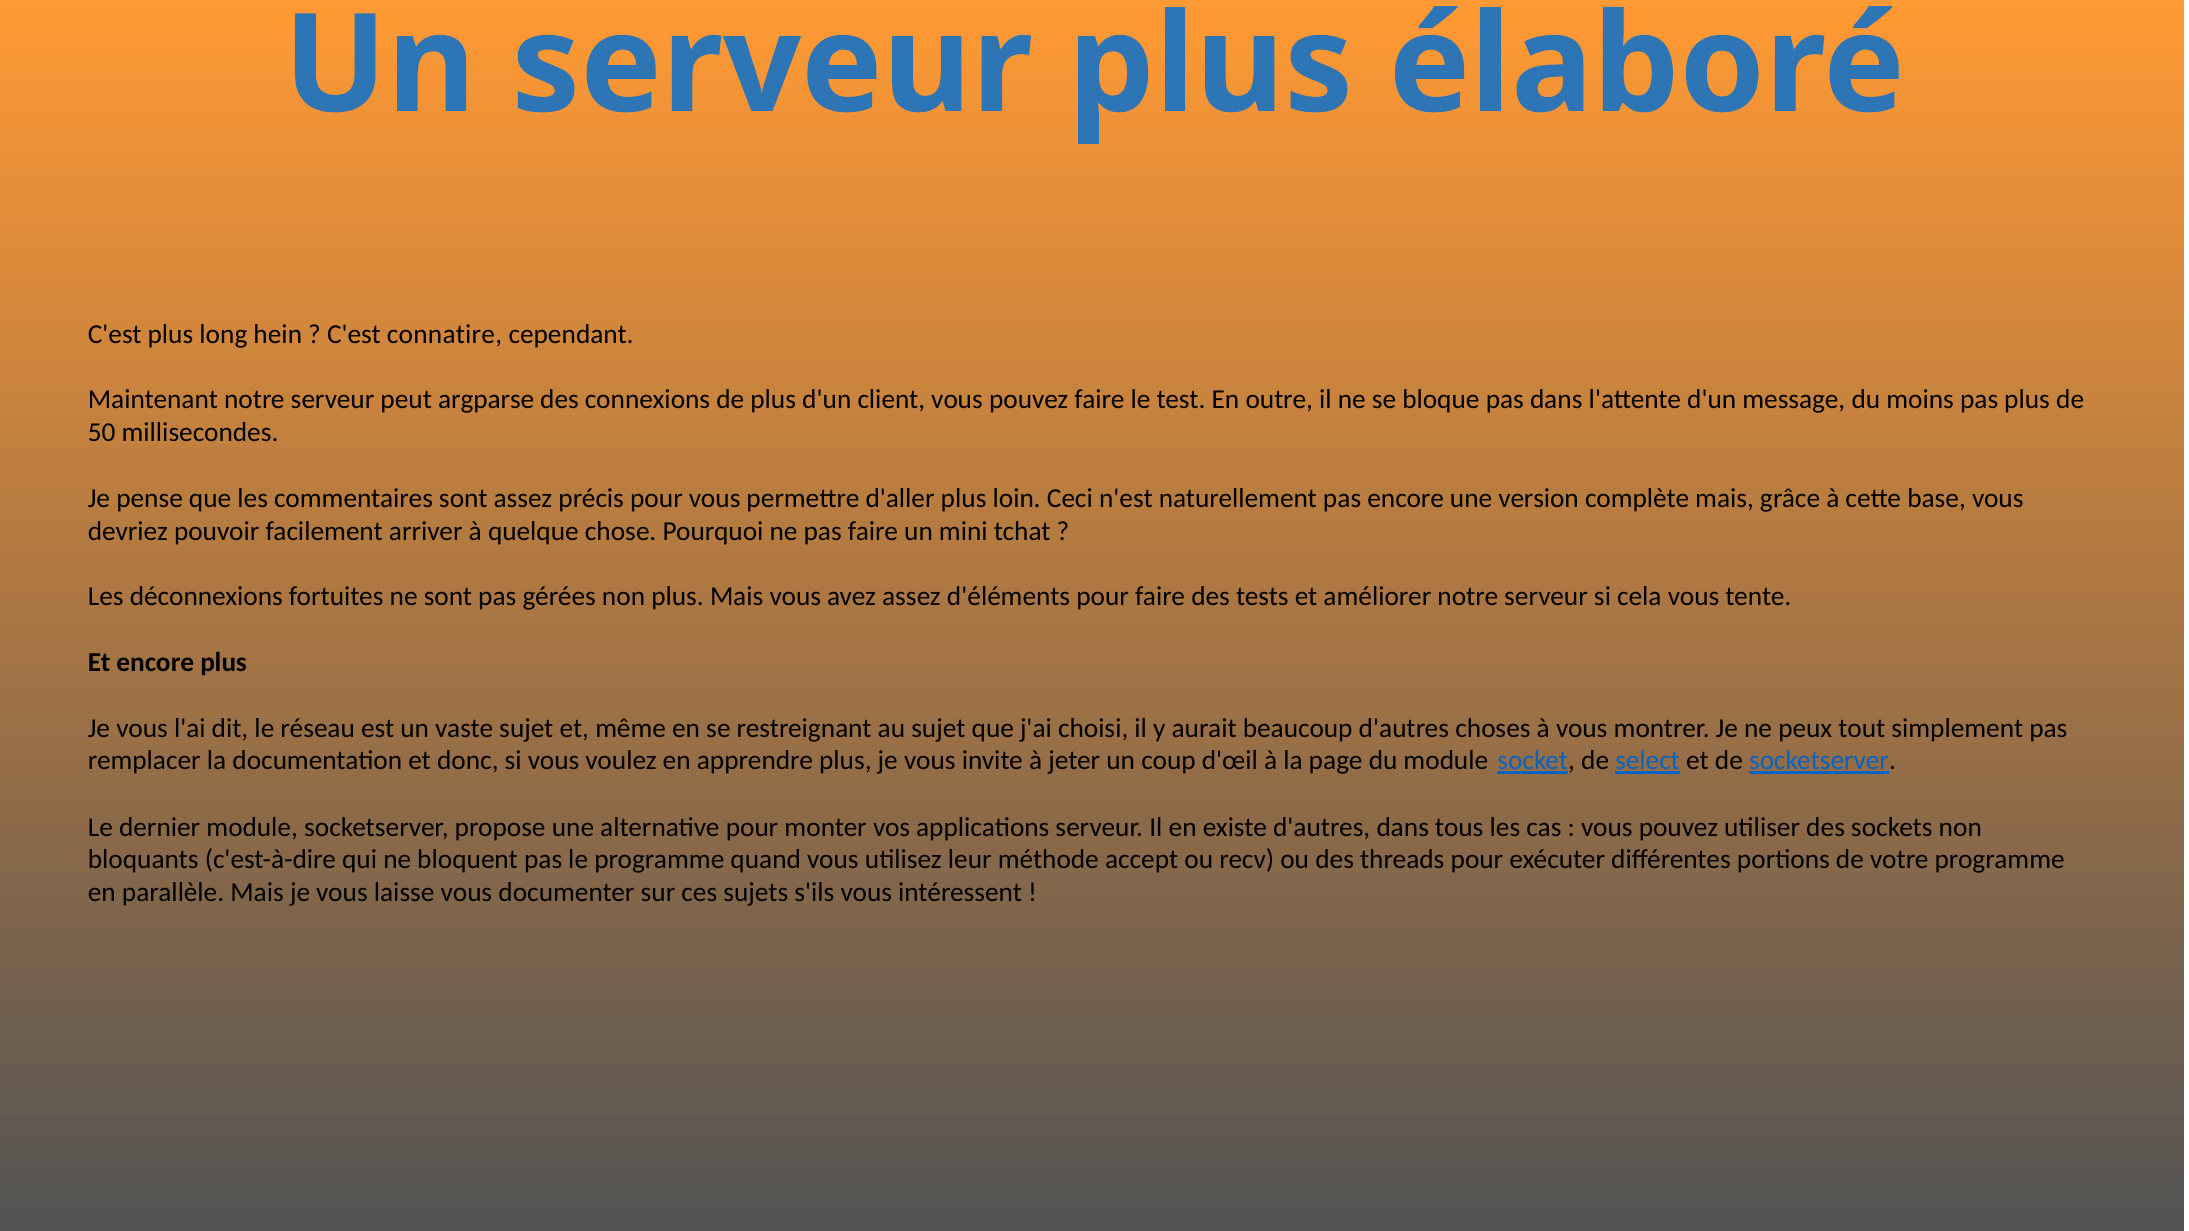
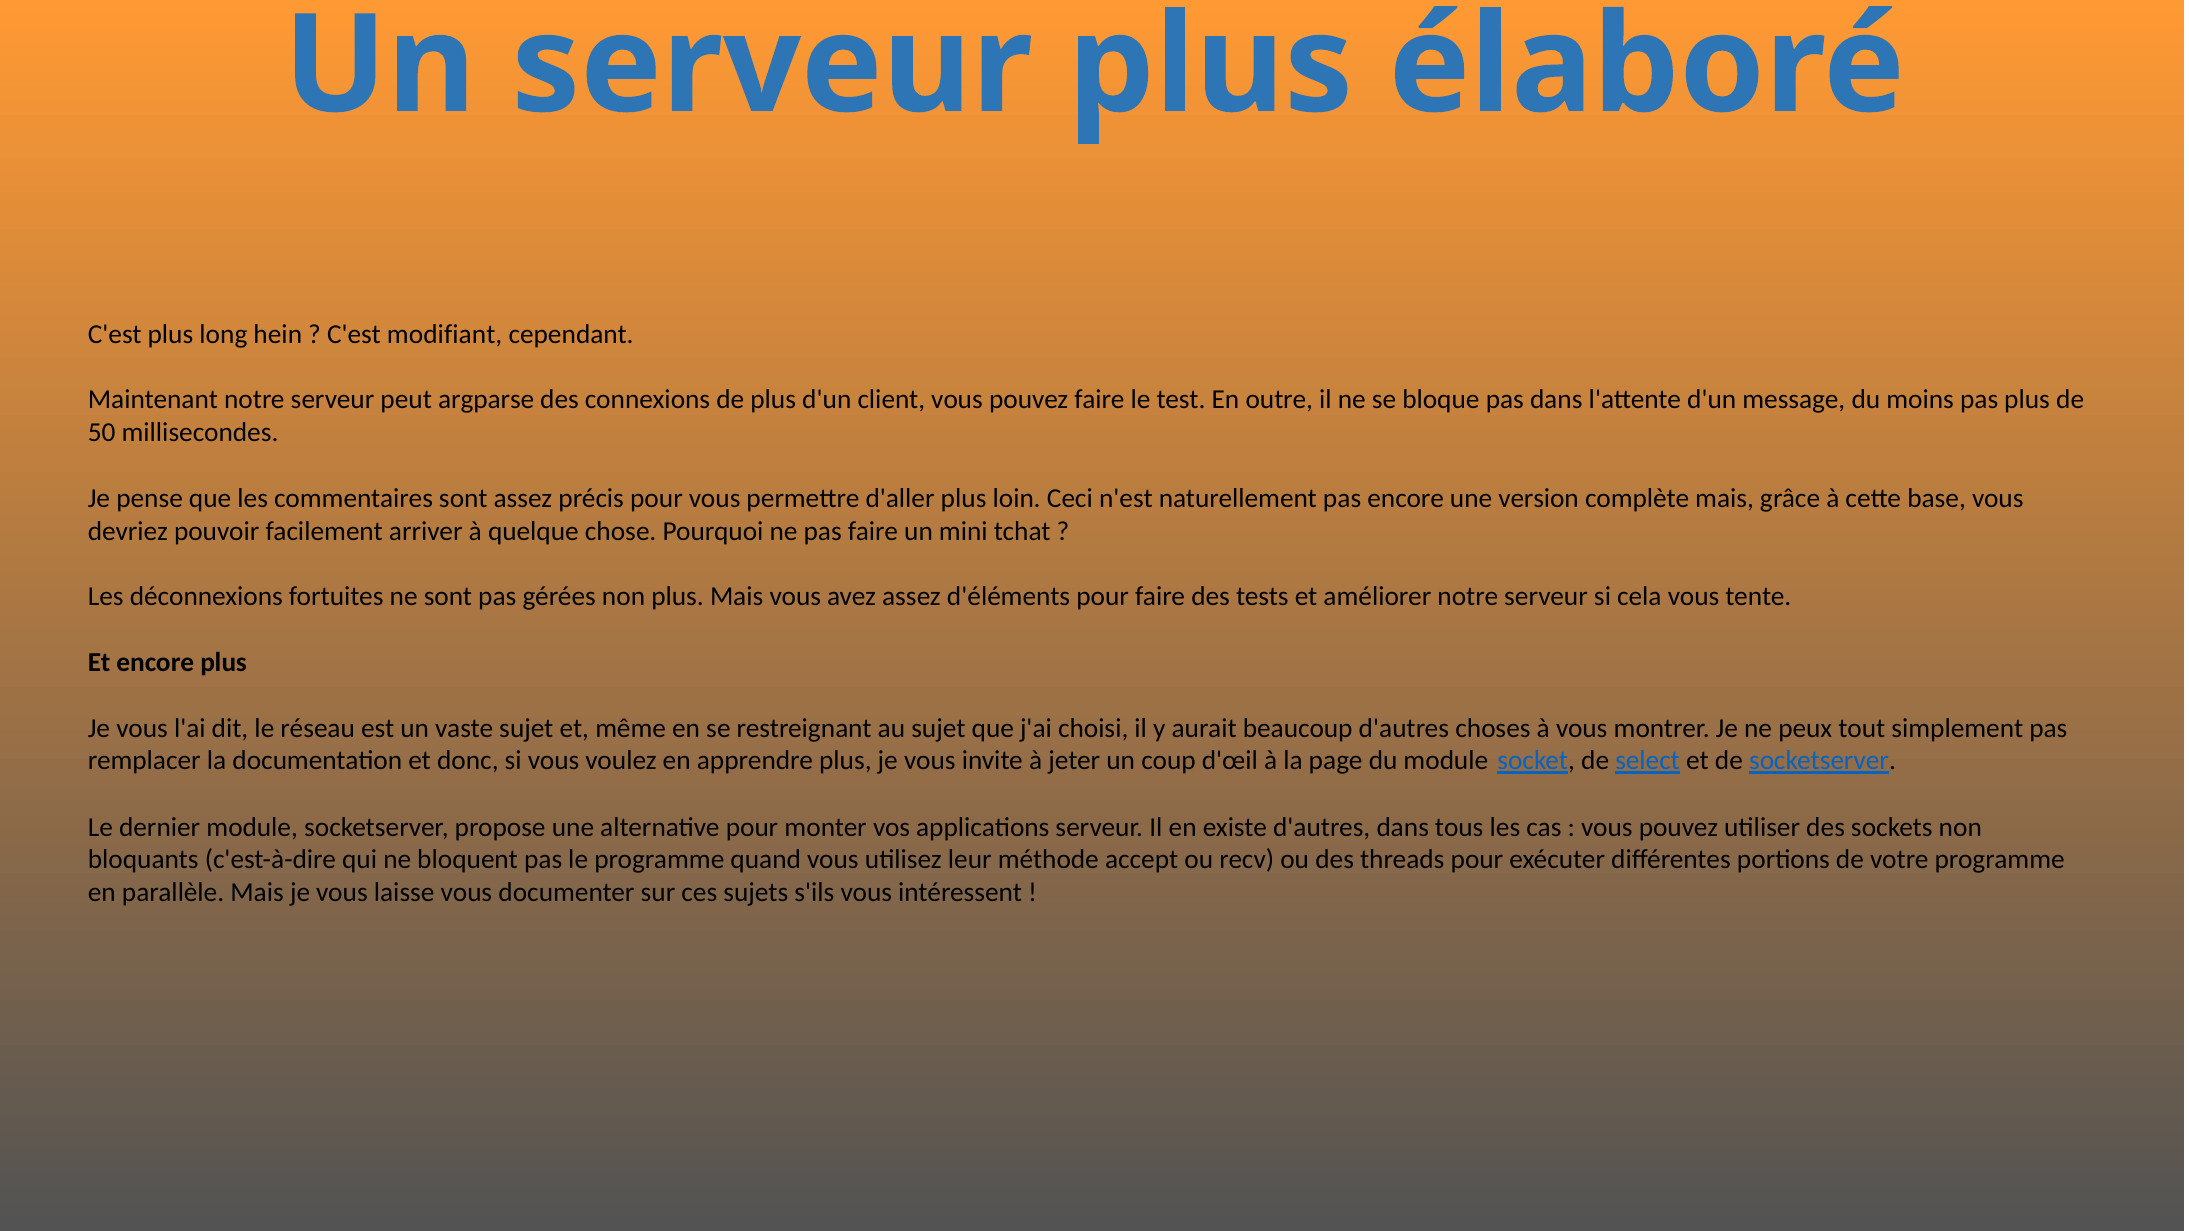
connatire: connatire -> modifiant
